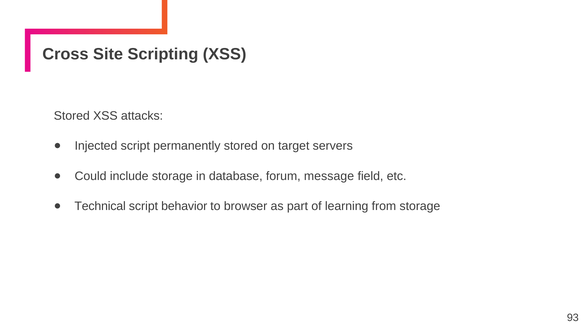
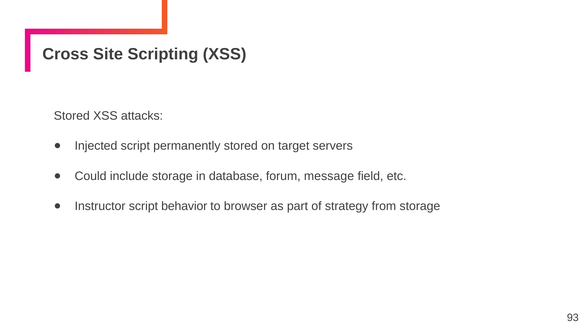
Technical: Technical -> Instructor
learning: learning -> strategy
